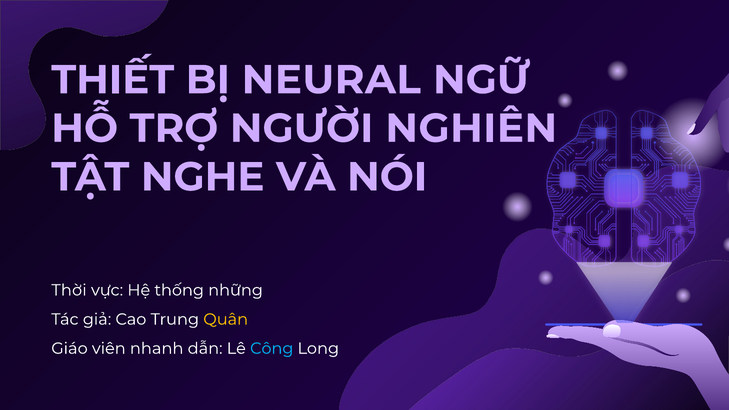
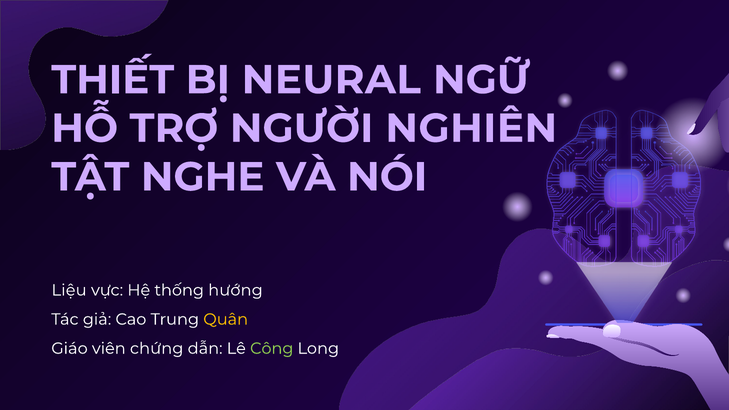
Thời: Thời -> Liệu
những: những -> hướng
nhanh: nhanh -> chứng
Công colour: light blue -> light green
